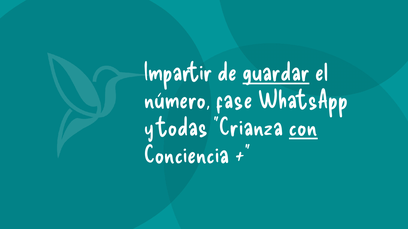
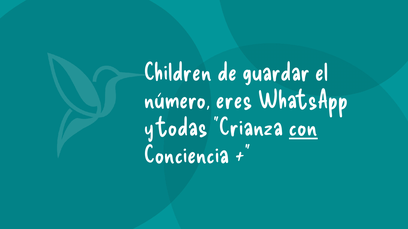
Impartir: Impartir -> Children
guardar underline: present -> none
fase: fase -> eres
